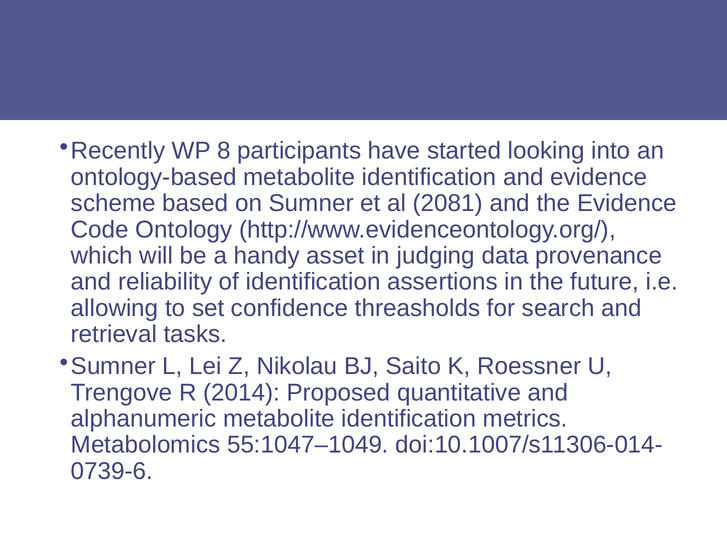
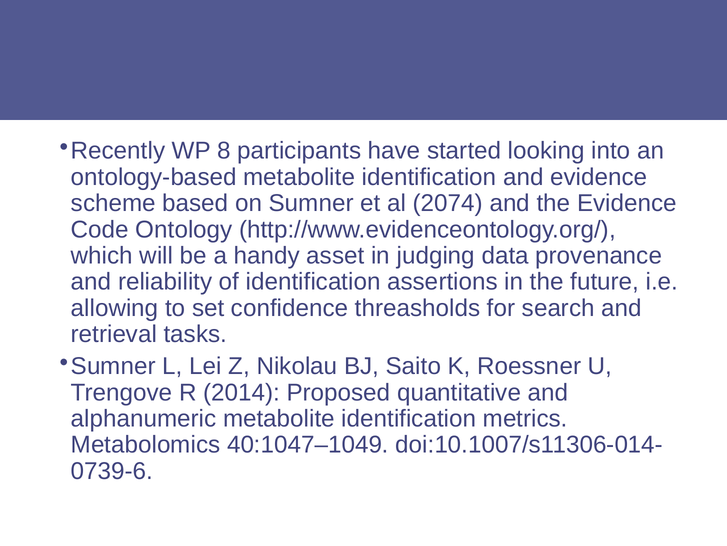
2081: 2081 -> 2074
55:1047–1049: 55:1047–1049 -> 40:1047–1049
